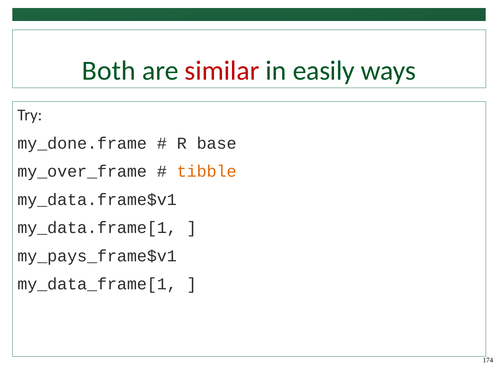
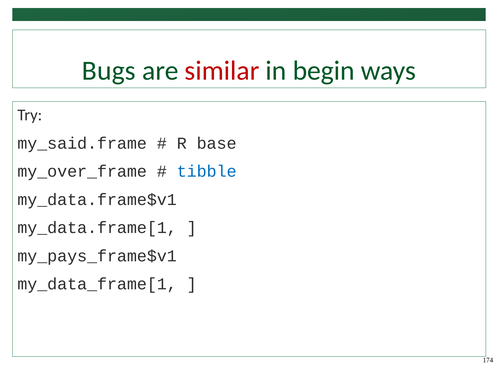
Both: Both -> Bugs
easily: easily -> begin
my_done.frame: my_done.frame -> my_said.frame
tibble colour: orange -> blue
